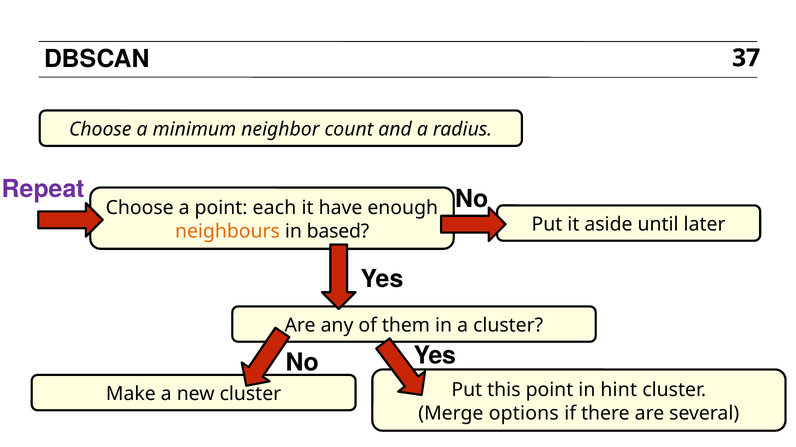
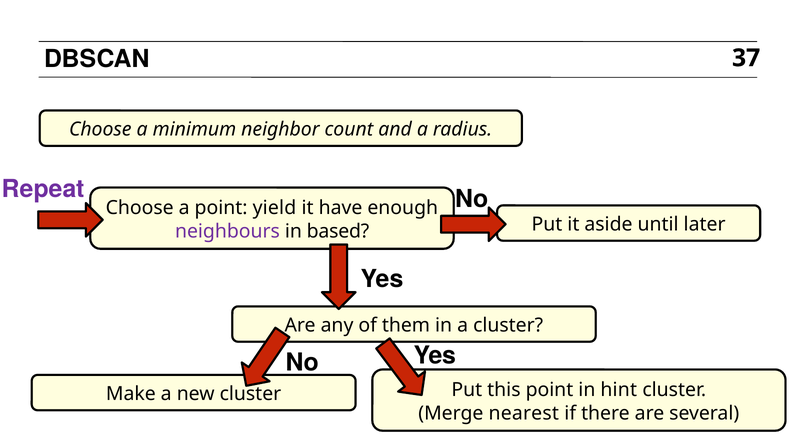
each: each -> yield
neighbours colour: orange -> purple
options: options -> nearest
